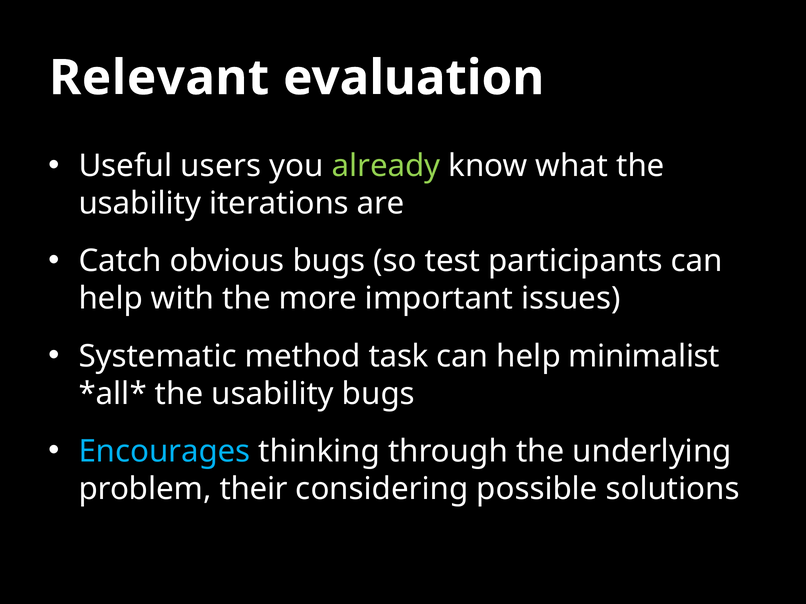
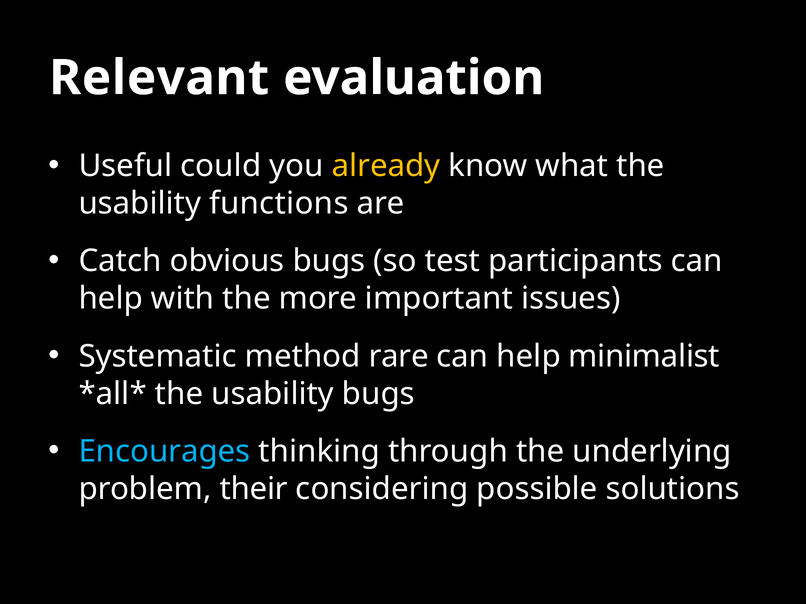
users: users -> could
already colour: light green -> yellow
iterations: iterations -> functions
task: task -> rare
